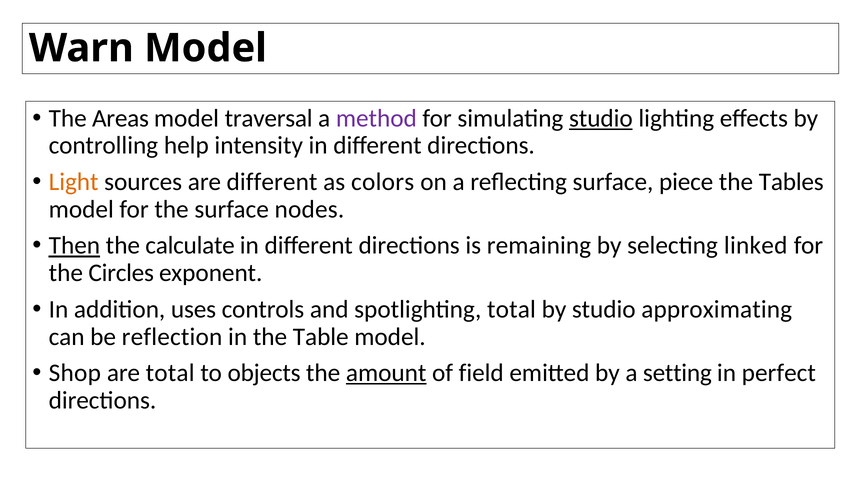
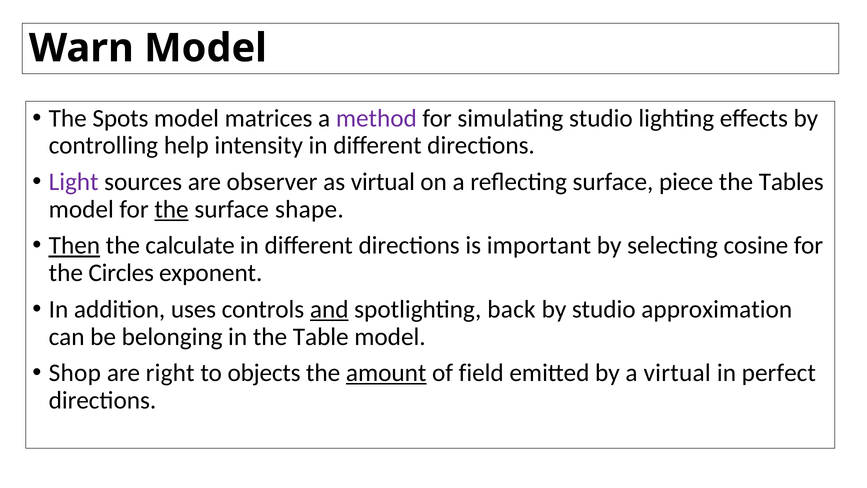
Areas: Areas -> Spots
traversal: traversal -> matrices
studio at (601, 118) underline: present -> none
Light colour: orange -> purple
are different: different -> observer
as colors: colors -> virtual
the at (172, 209) underline: none -> present
nodes: nodes -> shape
remaining: remaining -> important
linked: linked -> cosine
and underline: none -> present
spotlighting total: total -> back
approximating: approximating -> approximation
reflection: reflection -> belonging
are total: total -> right
a setting: setting -> virtual
